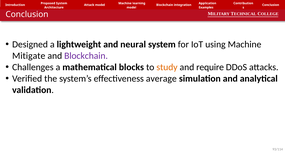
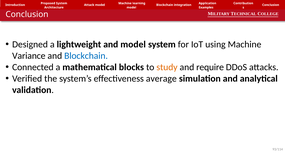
and neural: neural -> model
Mitigate: Mitigate -> Variance
Blockchain at (86, 56) colour: purple -> blue
Challenges: Challenges -> Connected
